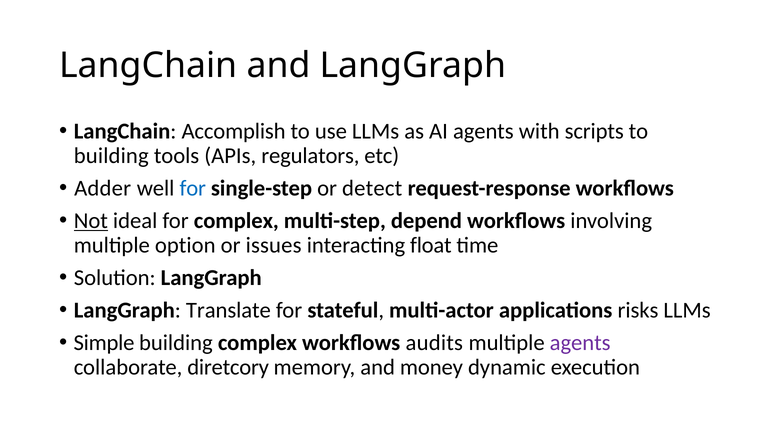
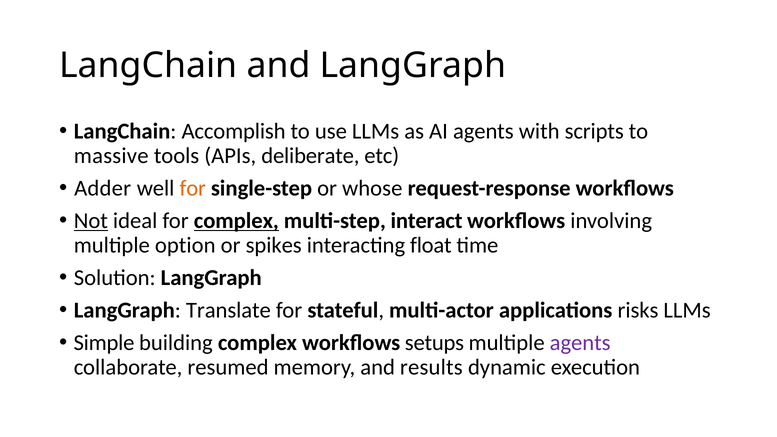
building at (111, 156): building -> massive
regulators: regulators -> deliberate
for at (193, 188) colour: blue -> orange
detect: detect -> whose
complex at (236, 221) underline: none -> present
depend: depend -> interact
issues: issues -> spikes
audits: audits -> setups
diretcory: diretcory -> resumed
money: money -> results
